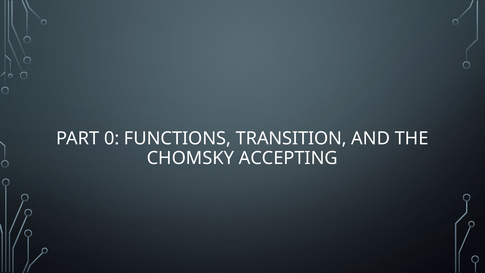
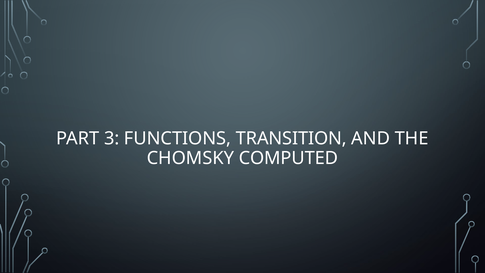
0: 0 -> 3
ACCEPTING: ACCEPTING -> COMPUTED
